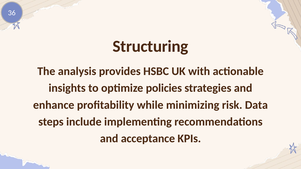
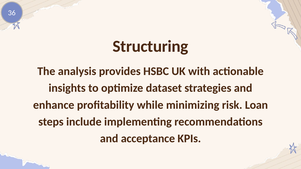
policies: policies -> dataset
Data: Data -> Loan
